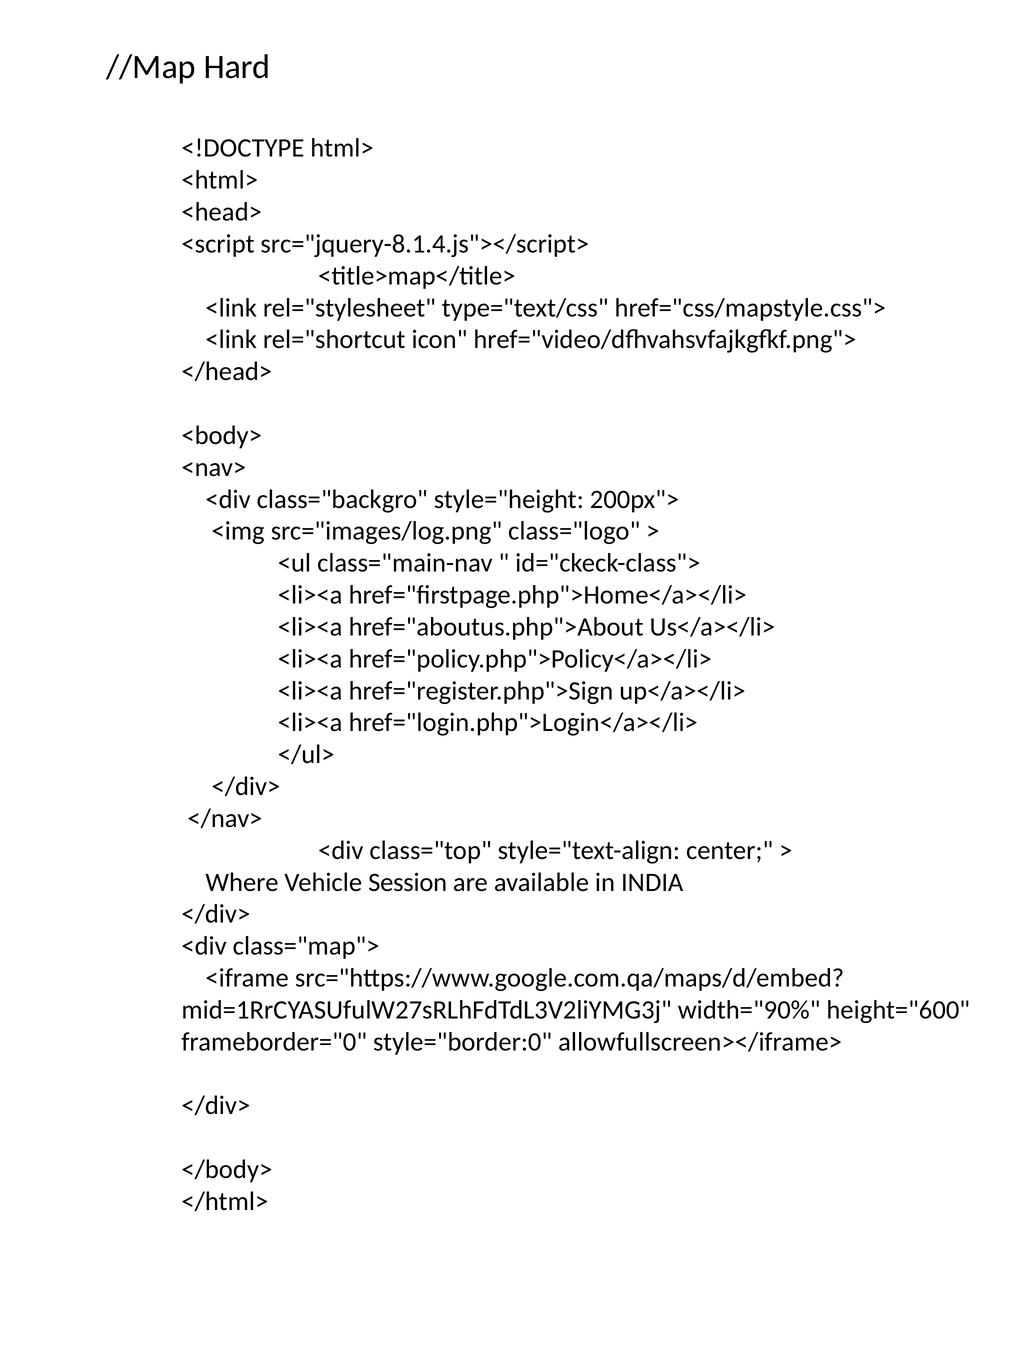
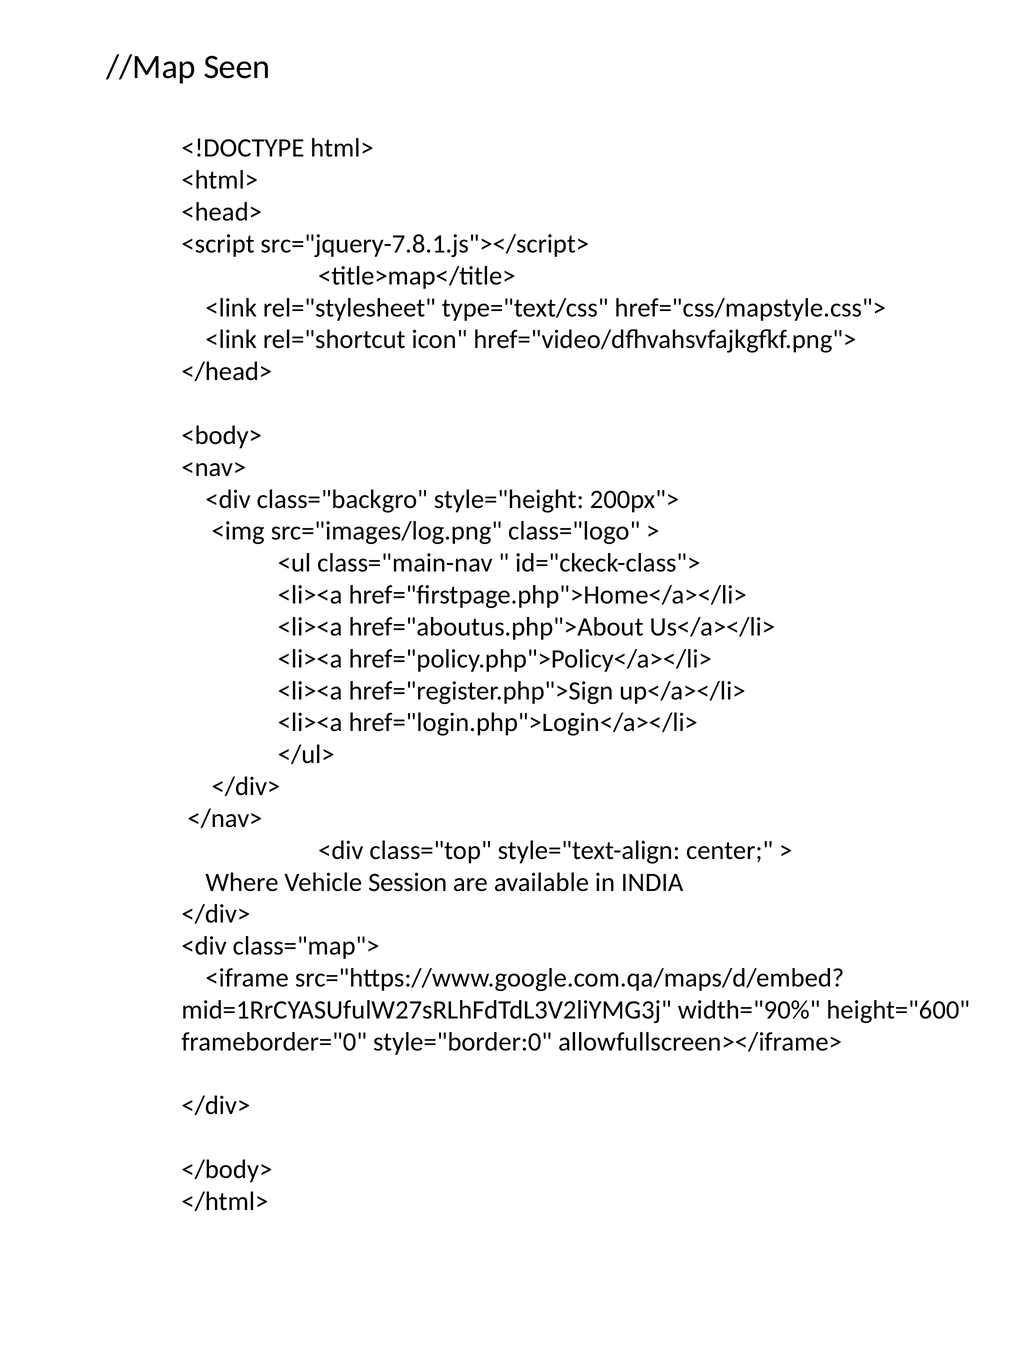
Hard: Hard -> Seen
src="jquery-8.1.4.js"></script>: src="jquery-8.1.4.js"></script> -> src="jquery-7.8.1.js"></script>
